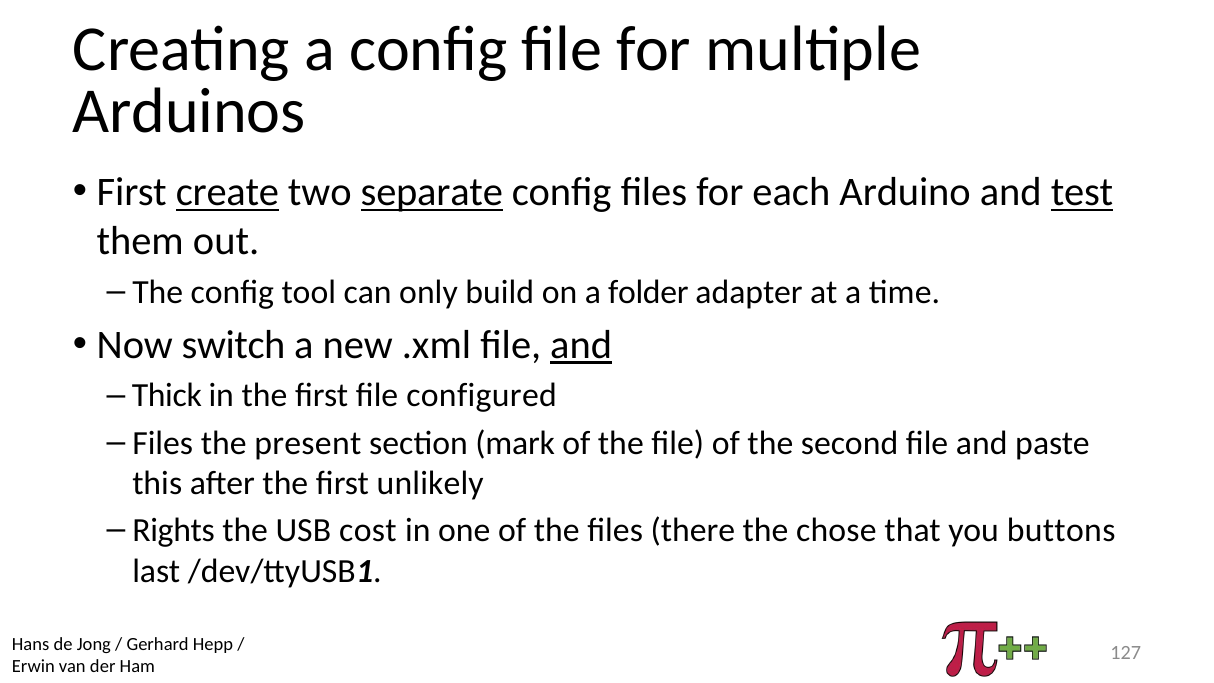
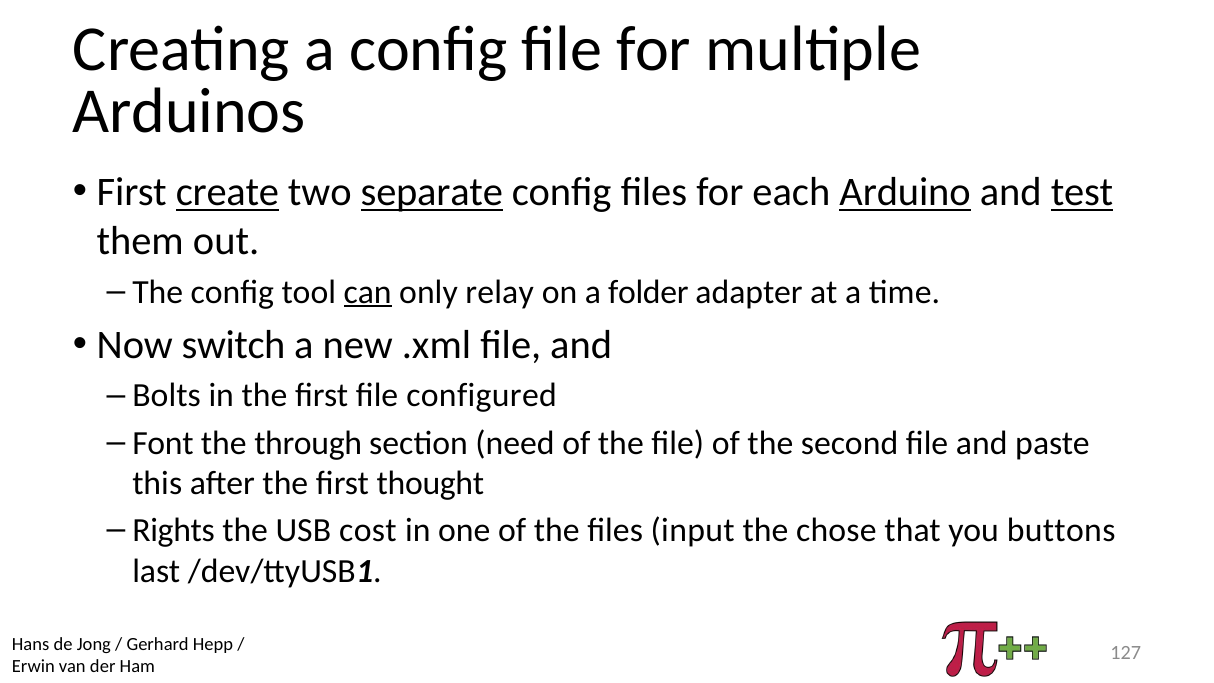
Arduino underline: none -> present
can underline: none -> present
build: build -> relay
and at (581, 345) underline: present -> none
Thick: Thick -> Bolts
Files at (163, 443): Files -> Font
present: present -> through
mark: mark -> need
unlikely: unlikely -> thought
there: there -> input
